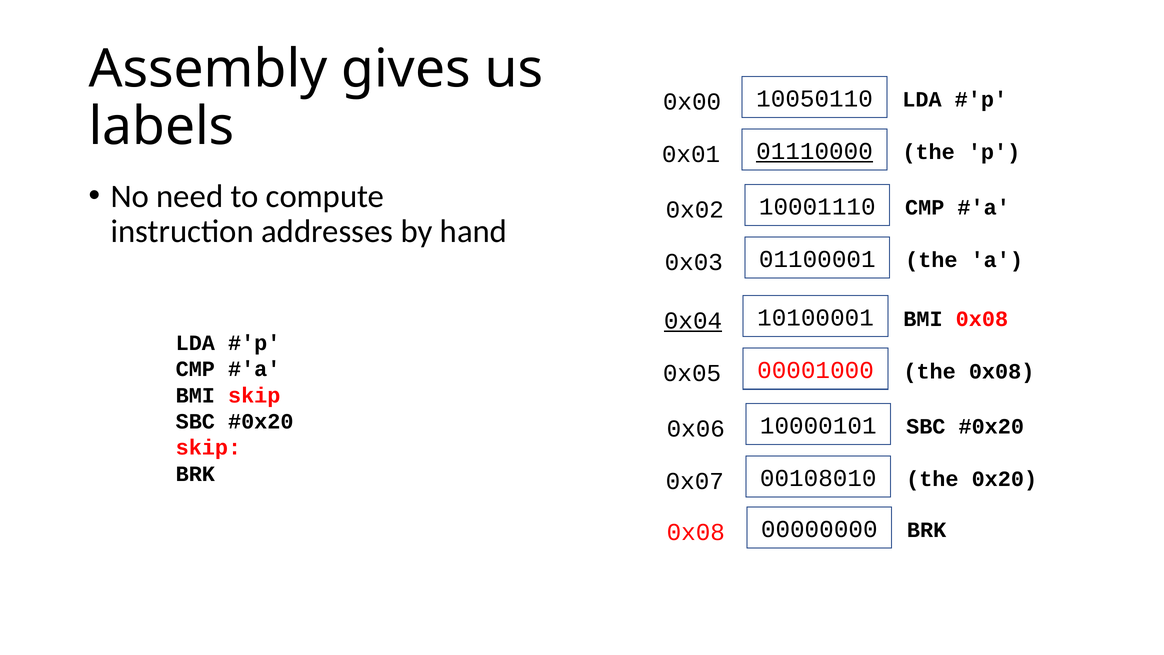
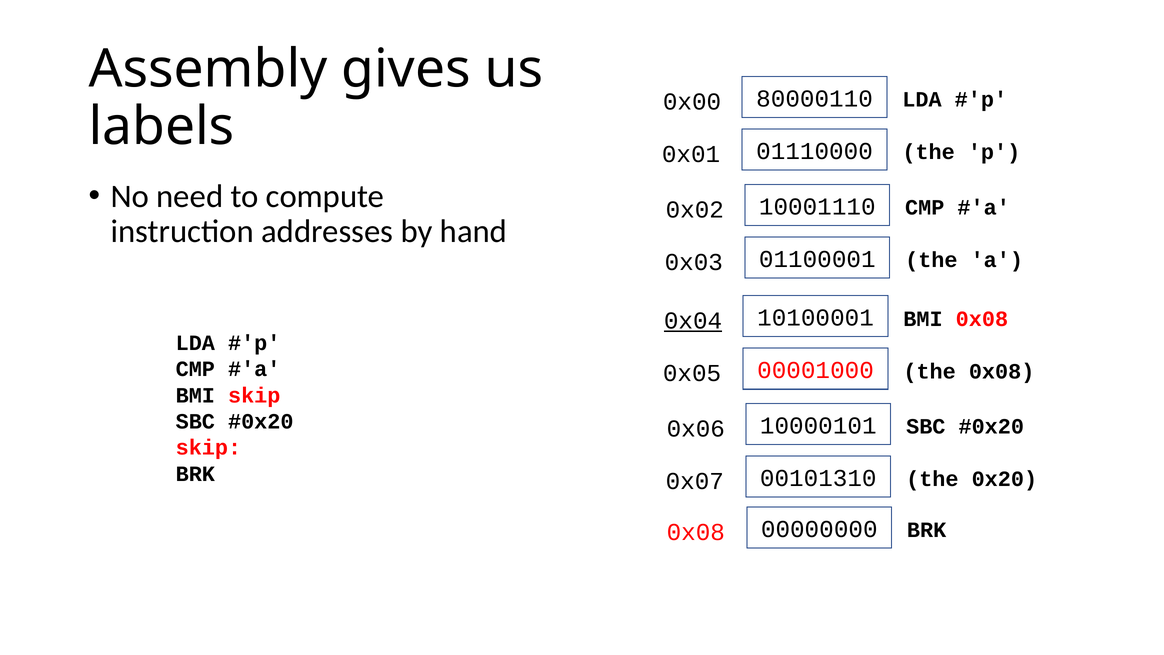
10050110: 10050110 -> 80000110
01110000 underline: present -> none
00108010: 00108010 -> 00101310
